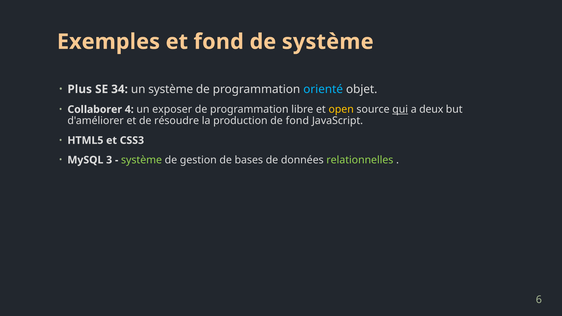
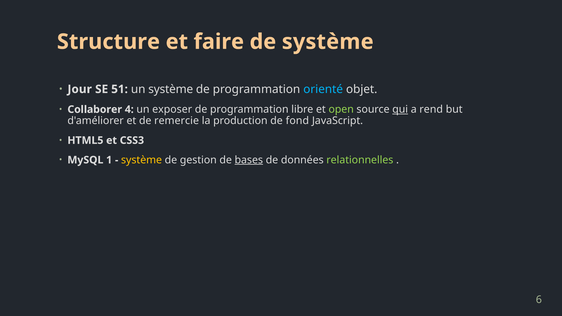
Exemples: Exemples -> Structure
et fond: fond -> faire
Plus: Plus -> Jour
34: 34 -> 51
open colour: yellow -> light green
deux: deux -> rend
résoudre: résoudre -> remercie
3: 3 -> 1
système at (142, 160) colour: light green -> yellow
bases underline: none -> present
